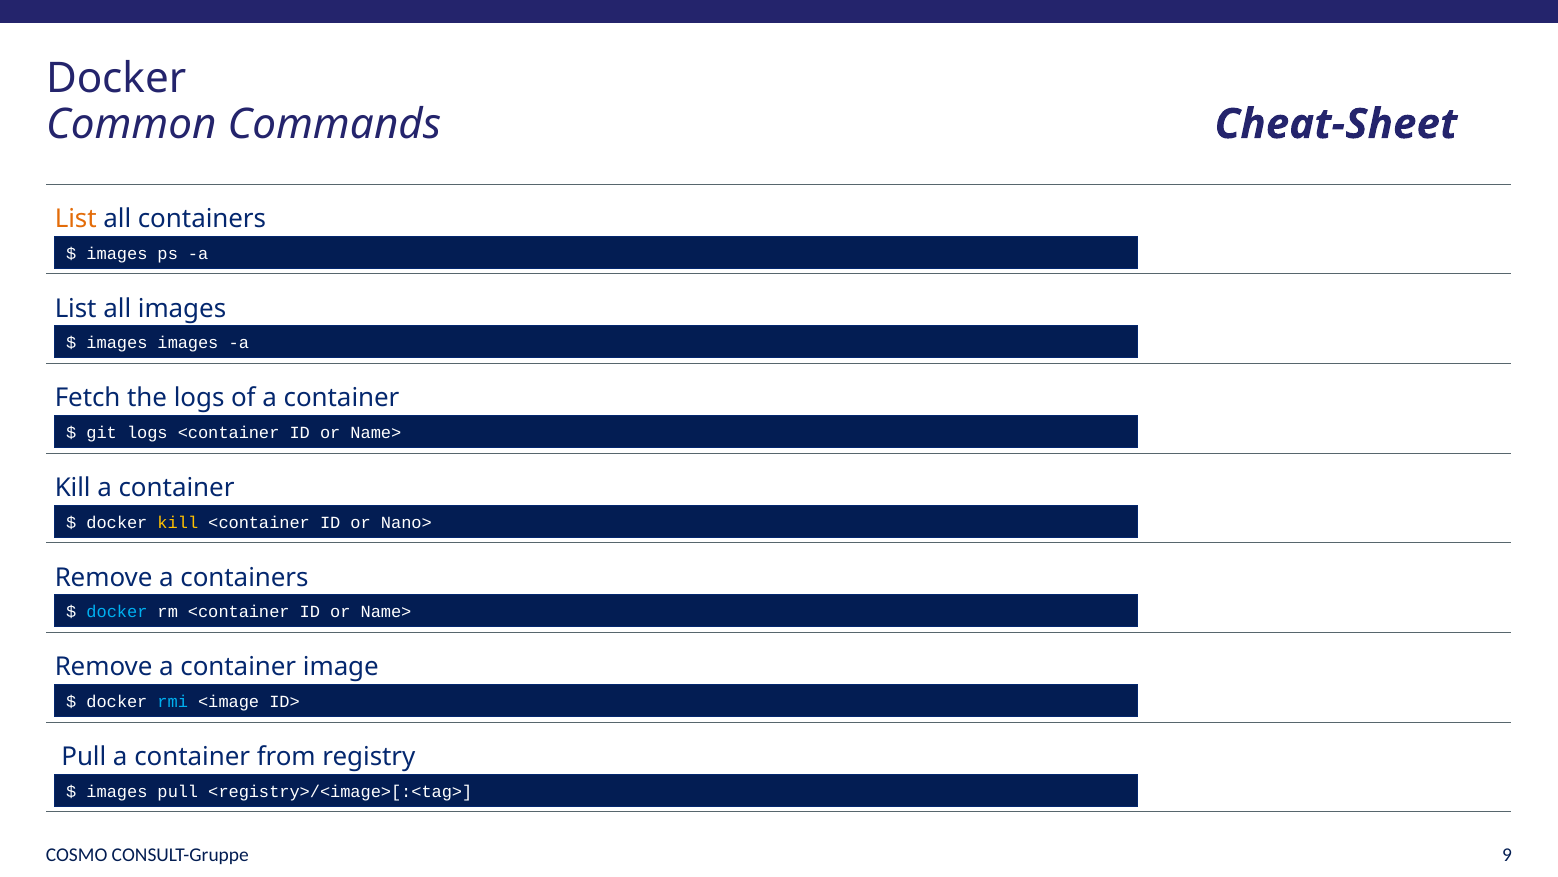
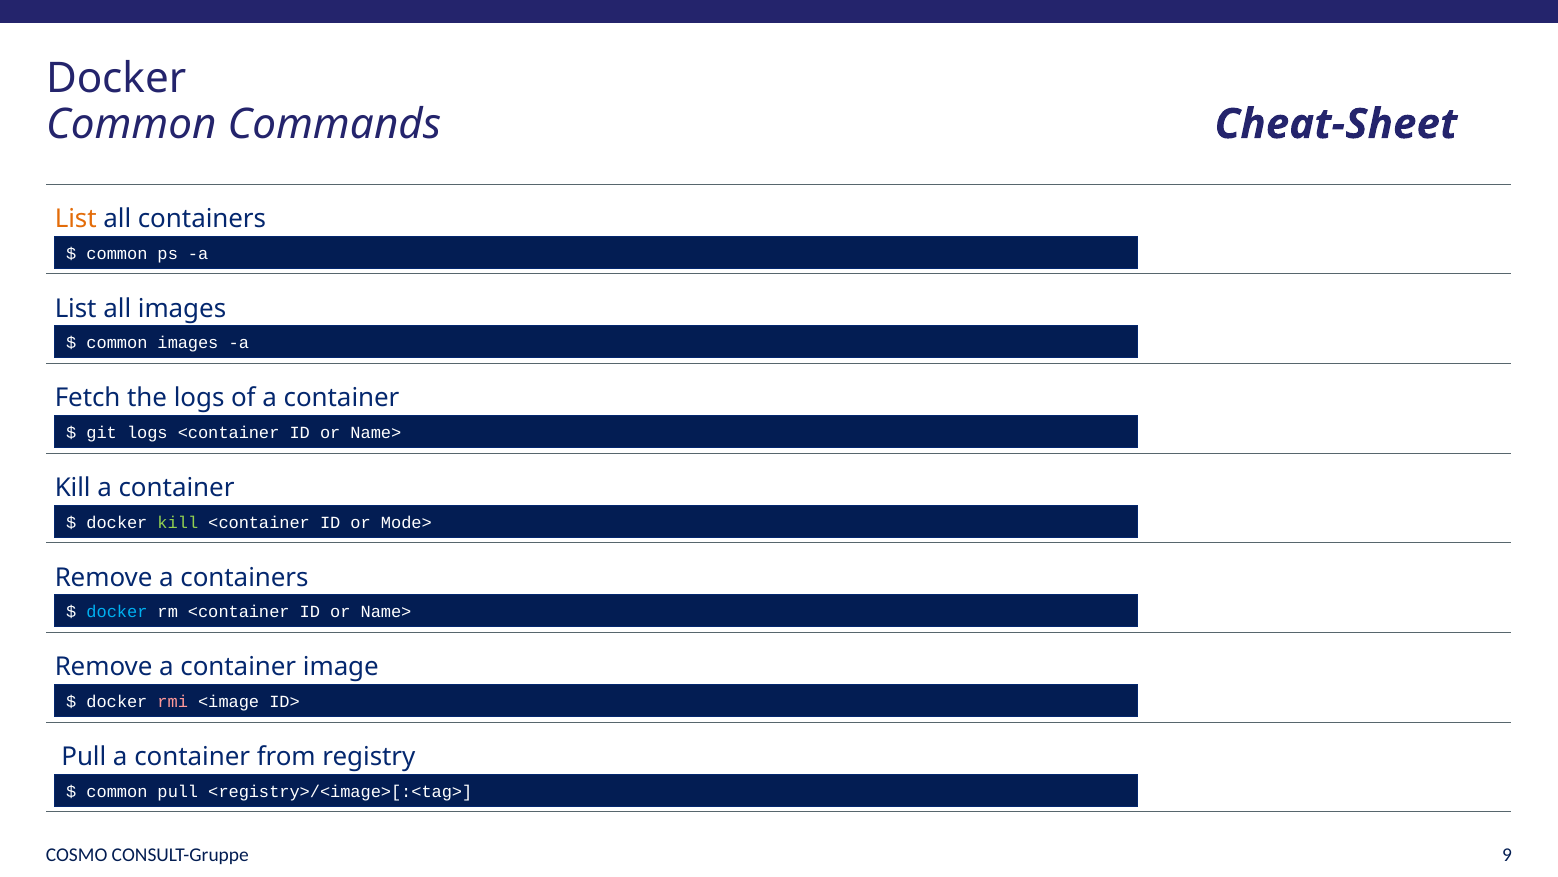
images at (117, 253): images -> common
images at (117, 343): images -> common
kill at (178, 522) colour: yellow -> light green
Nano>: Nano> -> Mode>
rmi colour: light blue -> pink
images at (117, 791): images -> common
